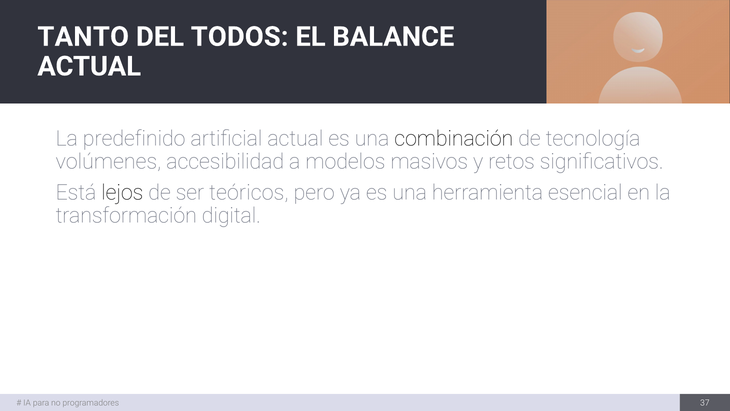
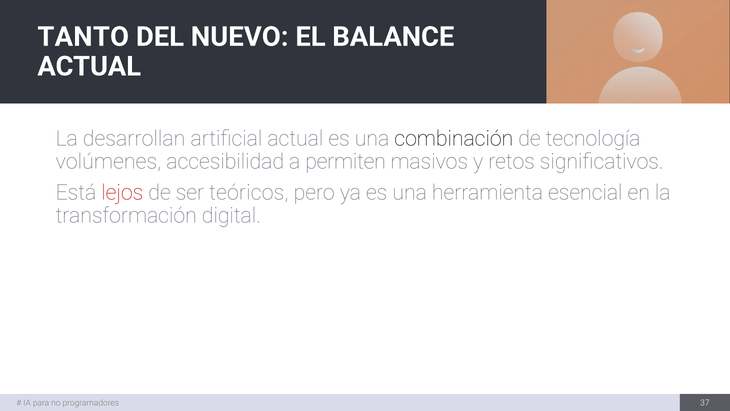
TODOS: TODOS -> NUEVO
predefinido: predefinido -> desarrollan
modelos: modelos -> permiten
lejos colour: black -> red
